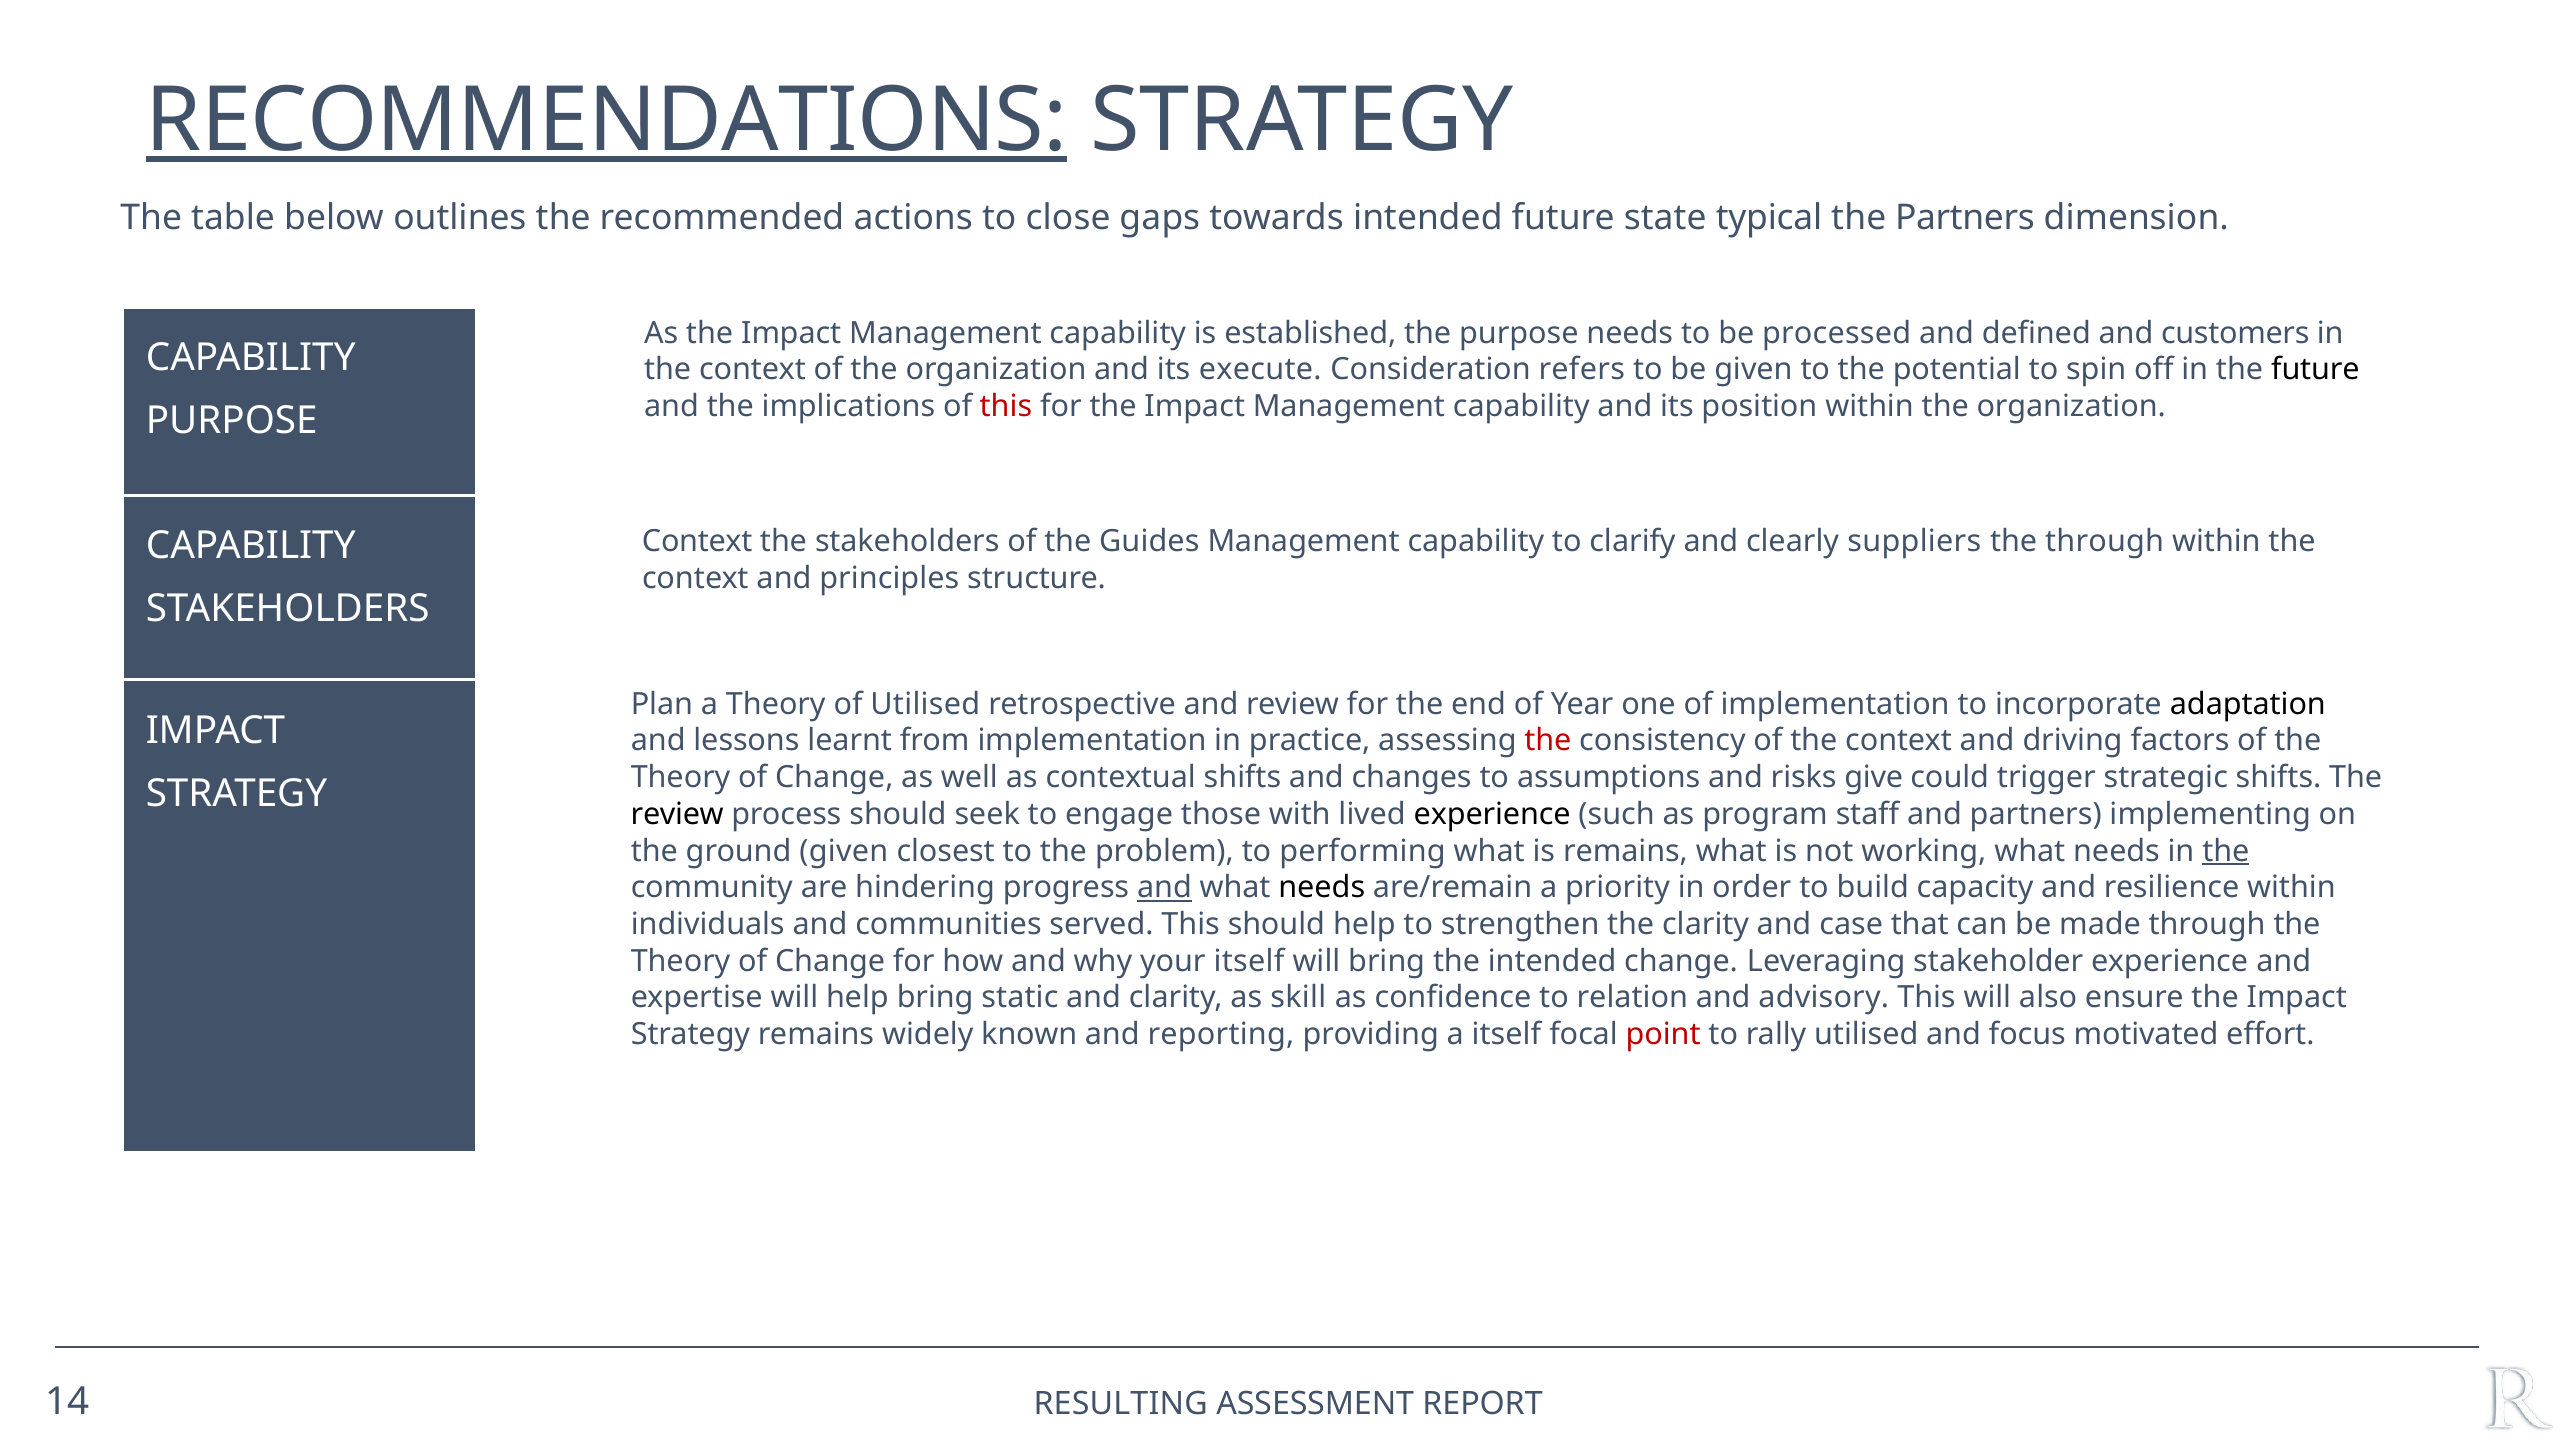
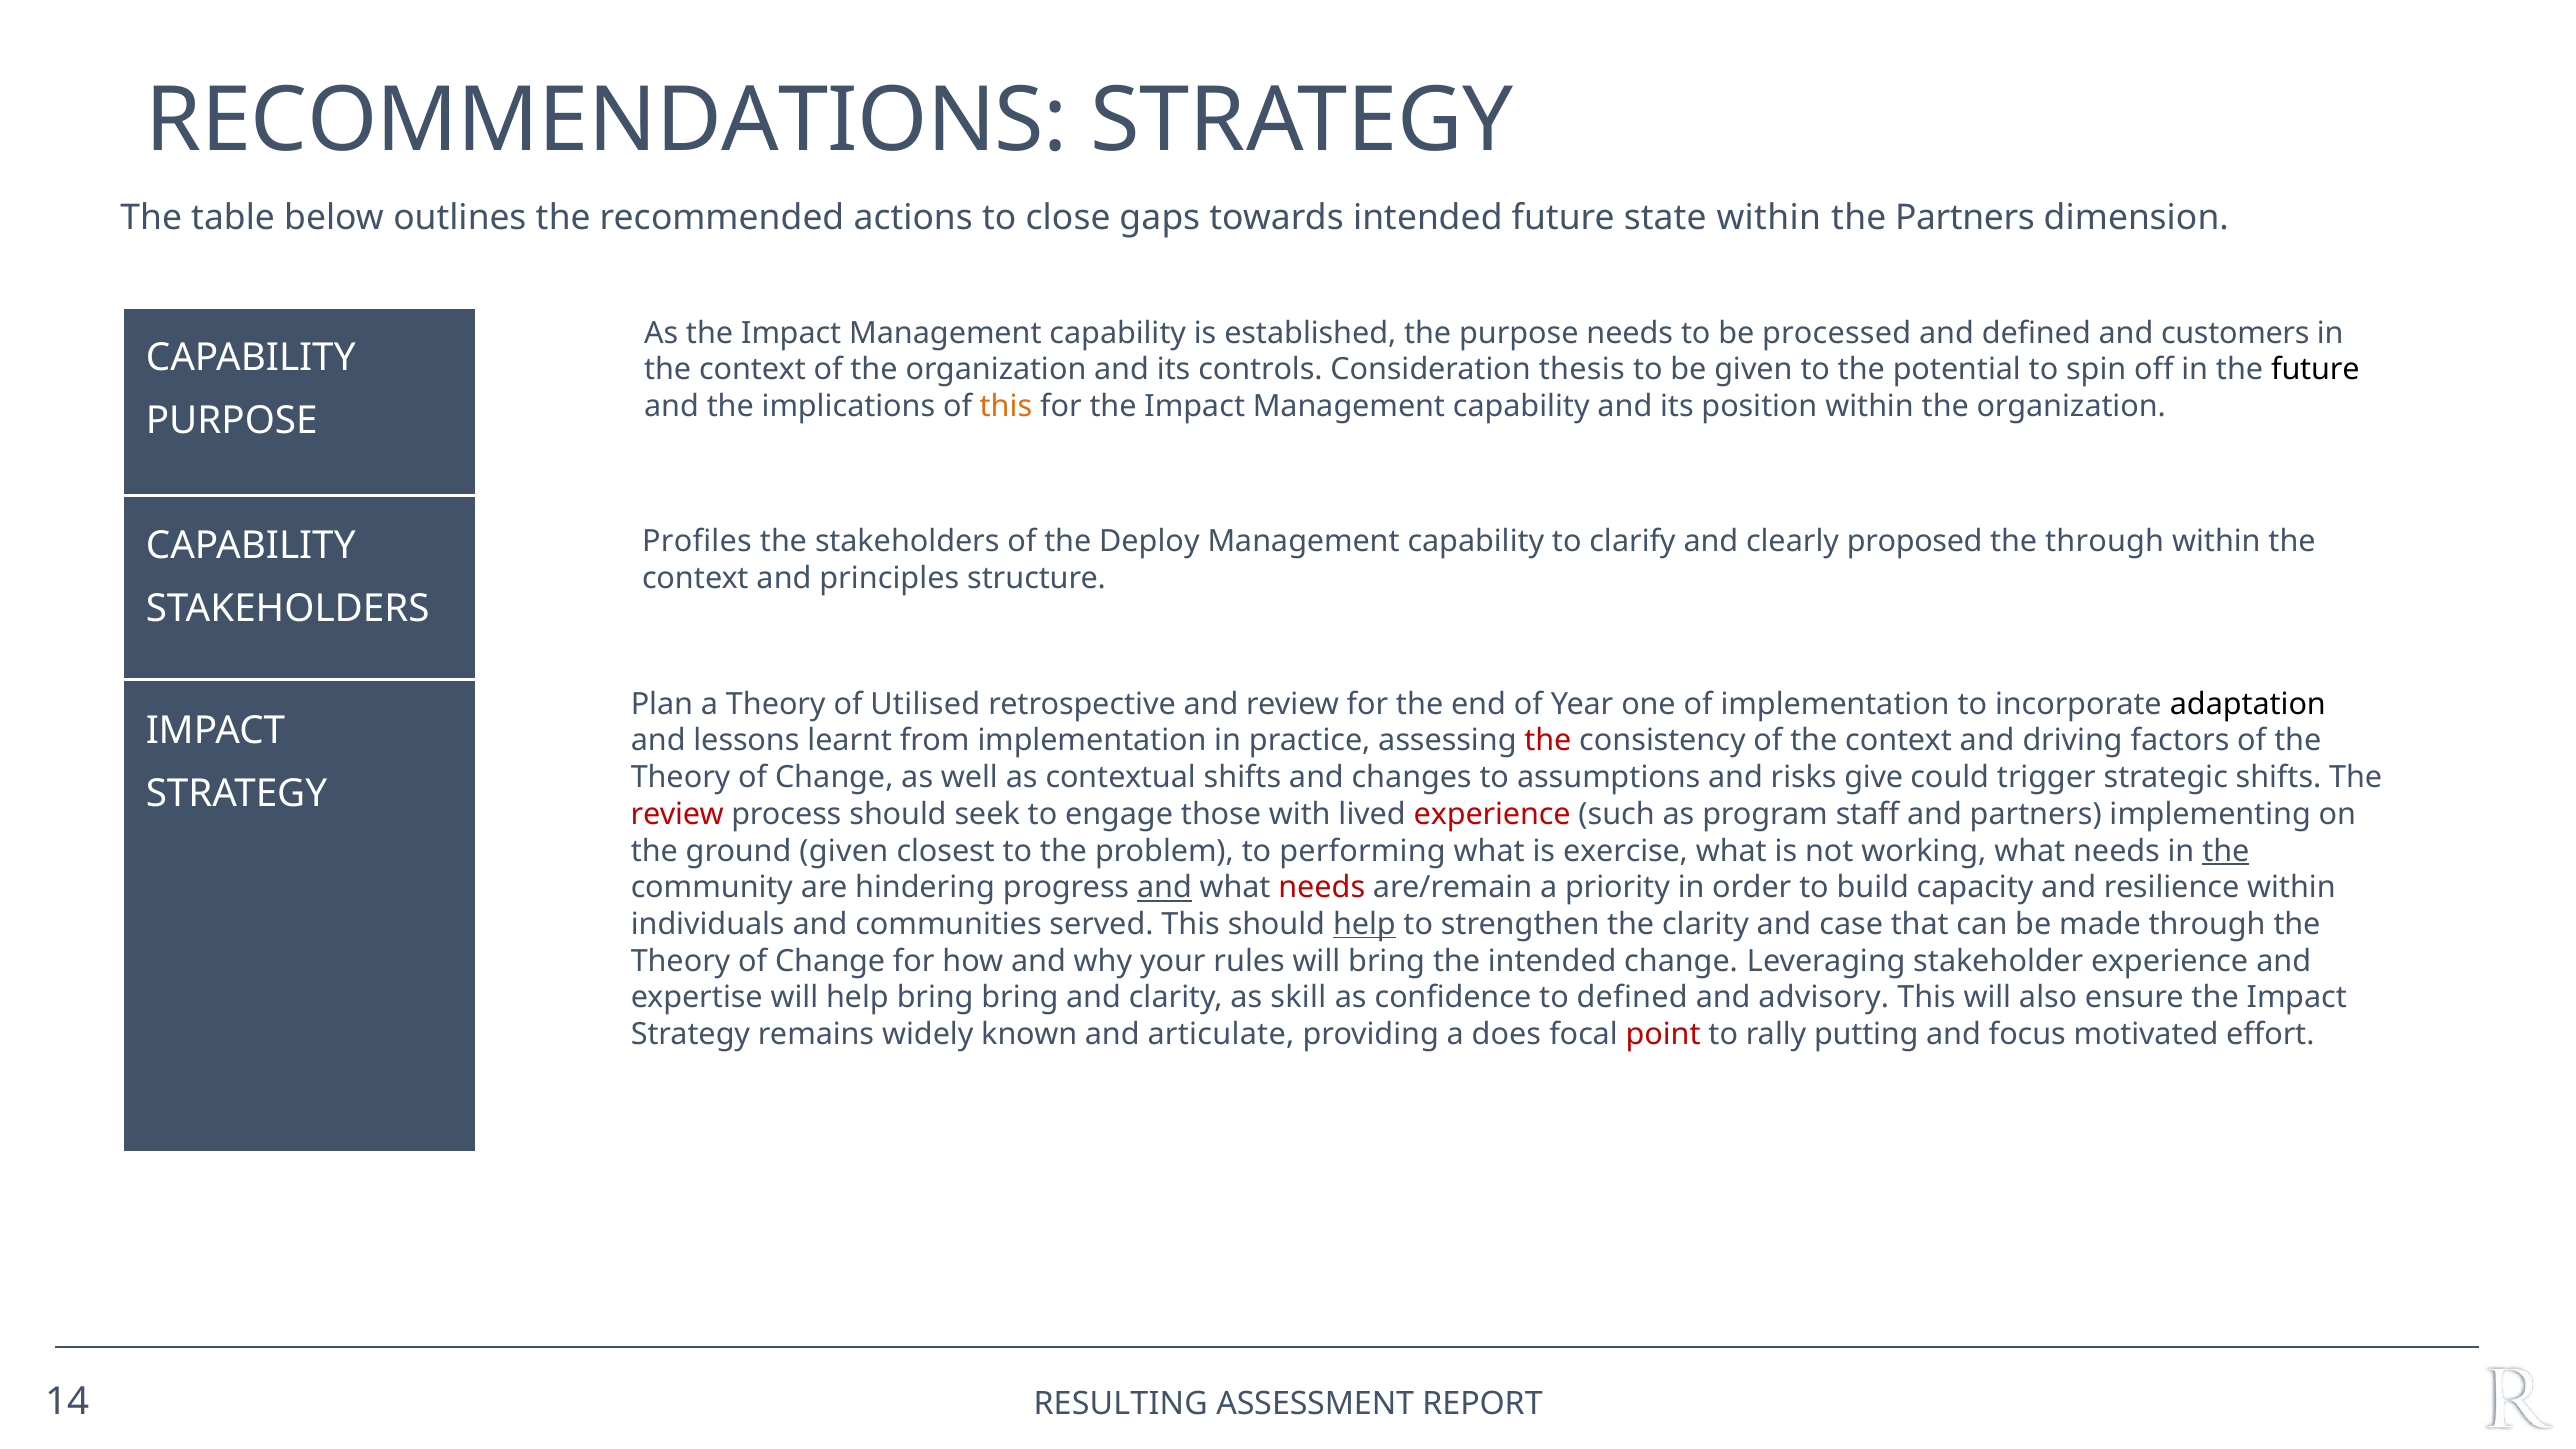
RECOMMENDATIONS underline: present -> none
state typical: typical -> within
execute: execute -> controls
refers: refers -> thesis
this at (1006, 407) colour: red -> orange
Context at (697, 542): Context -> Profiles
Guides: Guides -> Deploy
suppliers: suppliers -> proposed
review at (677, 814) colour: black -> red
experience at (1492, 814) colour: black -> red
is remains: remains -> exercise
needs at (1322, 888) colour: black -> red
help at (1364, 924) underline: none -> present
your itself: itself -> rules
bring static: static -> bring
to relation: relation -> defined
reporting: reporting -> articulate
a itself: itself -> does
rally utilised: utilised -> putting
